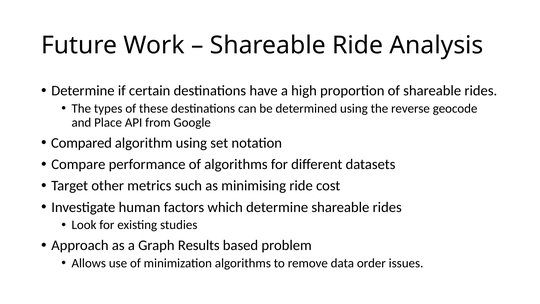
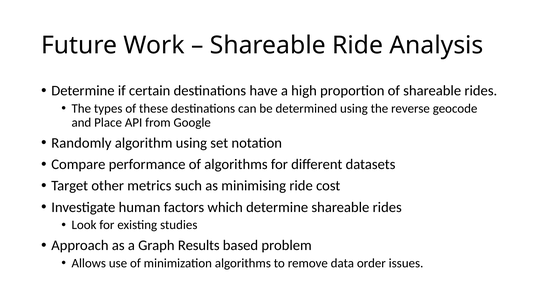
Compared: Compared -> Randomly
